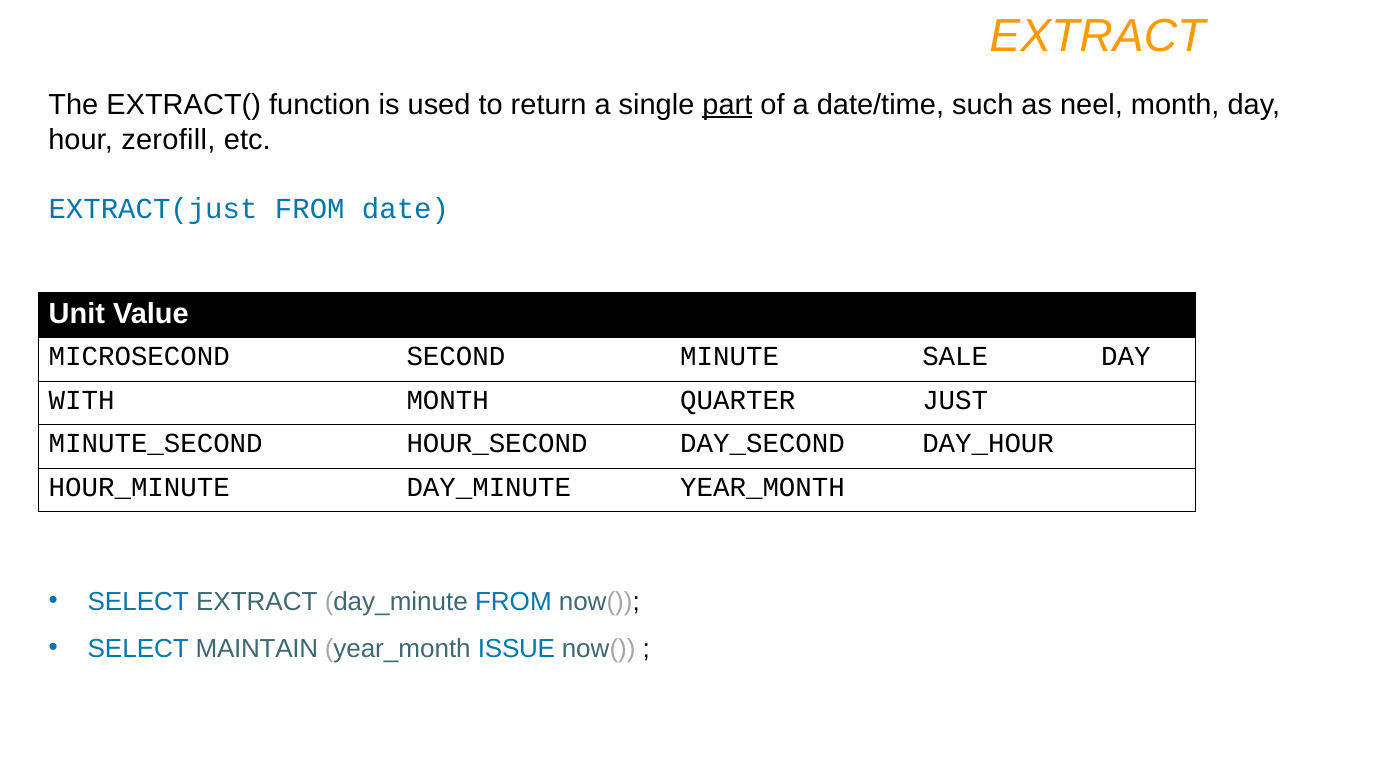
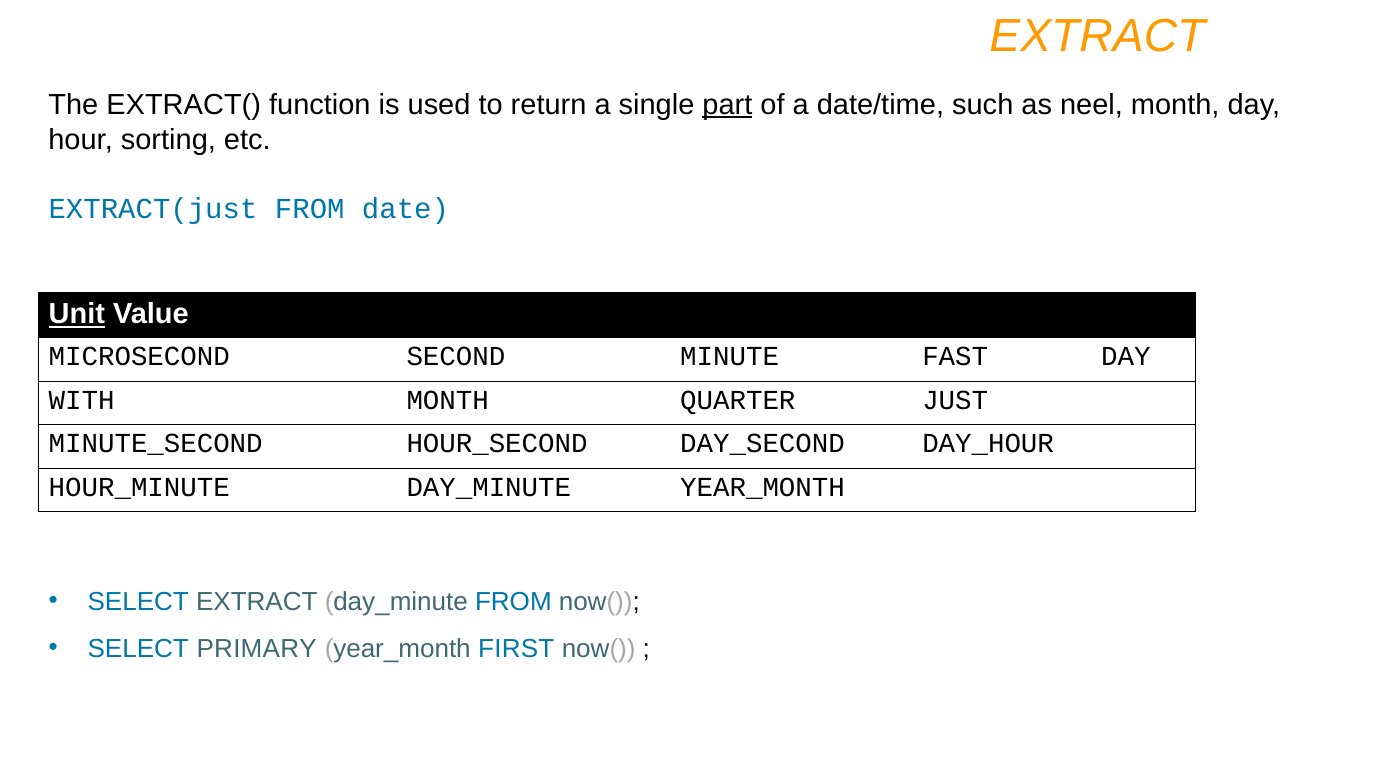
zerofill: zerofill -> sorting
Unit underline: none -> present
SALE: SALE -> FAST
MAINTAIN: MAINTAIN -> PRIMARY
ISSUE: ISSUE -> FIRST
